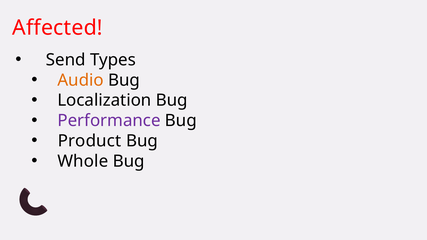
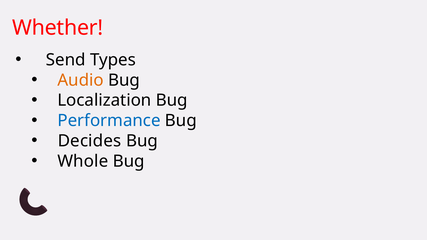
Affected: Affected -> Whether
Performance colour: purple -> blue
Product: Product -> Decides
